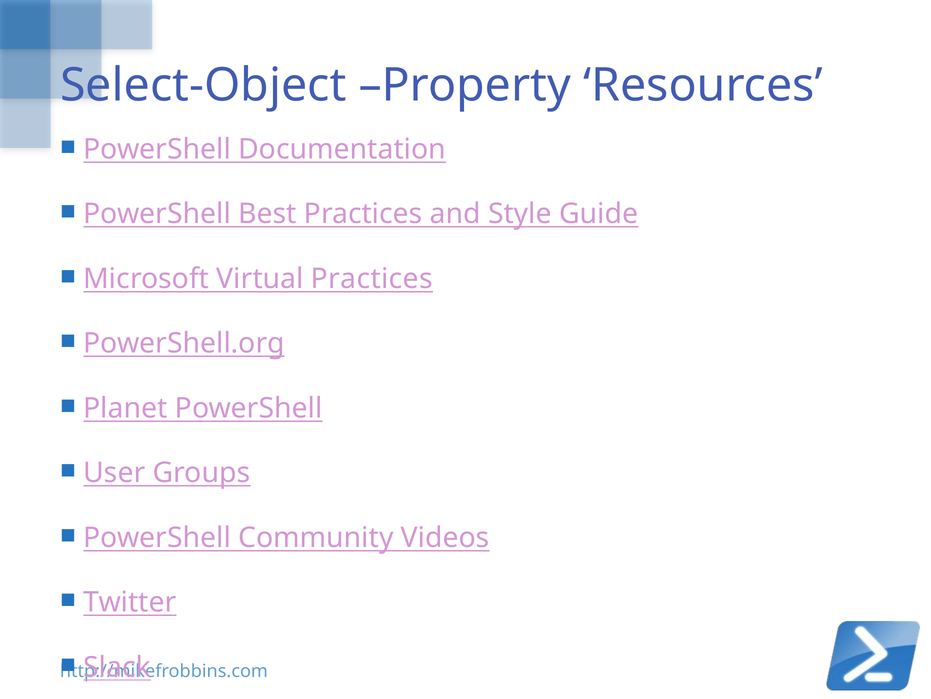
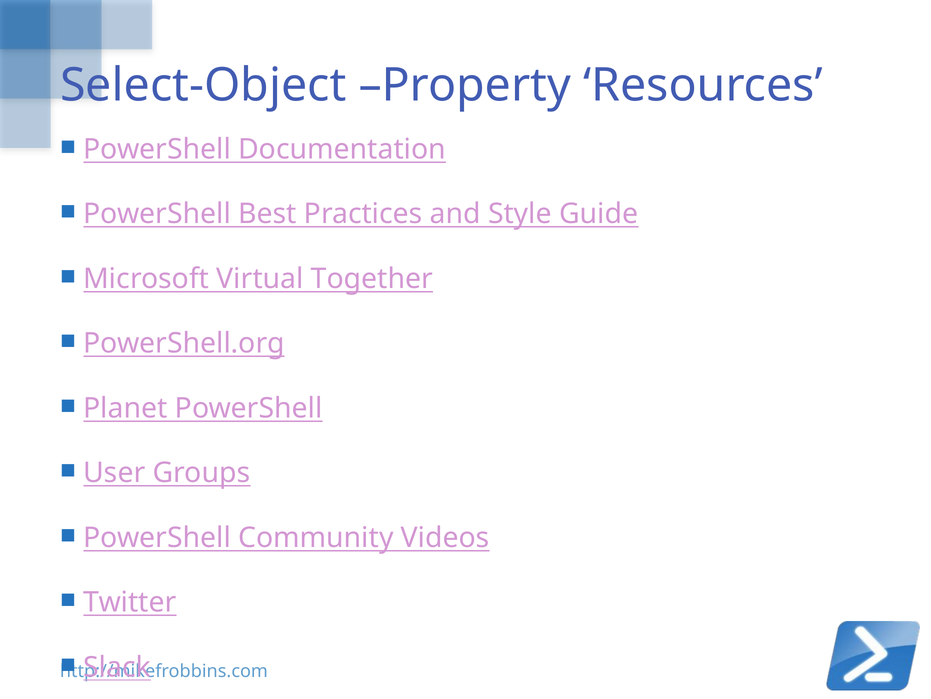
Virtual Practices: Practices -> Together
